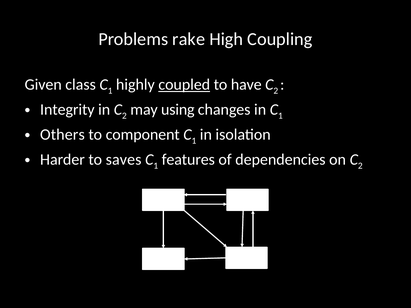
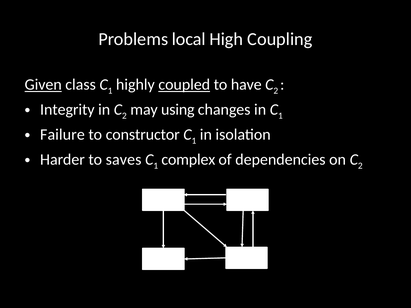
rake: rake -> local
Given underline: none -> present
Others: Others -> Failure
component: component -> constructor
features: features -> complex
